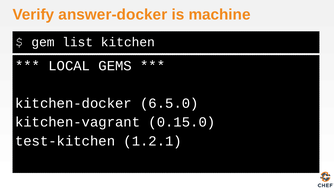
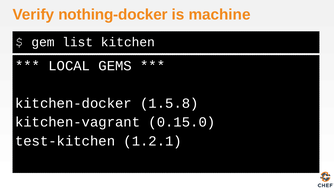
answer-docker: answer-docker -> nothing-docker
6.5.0: 6.5.0 -> 1.5.8
